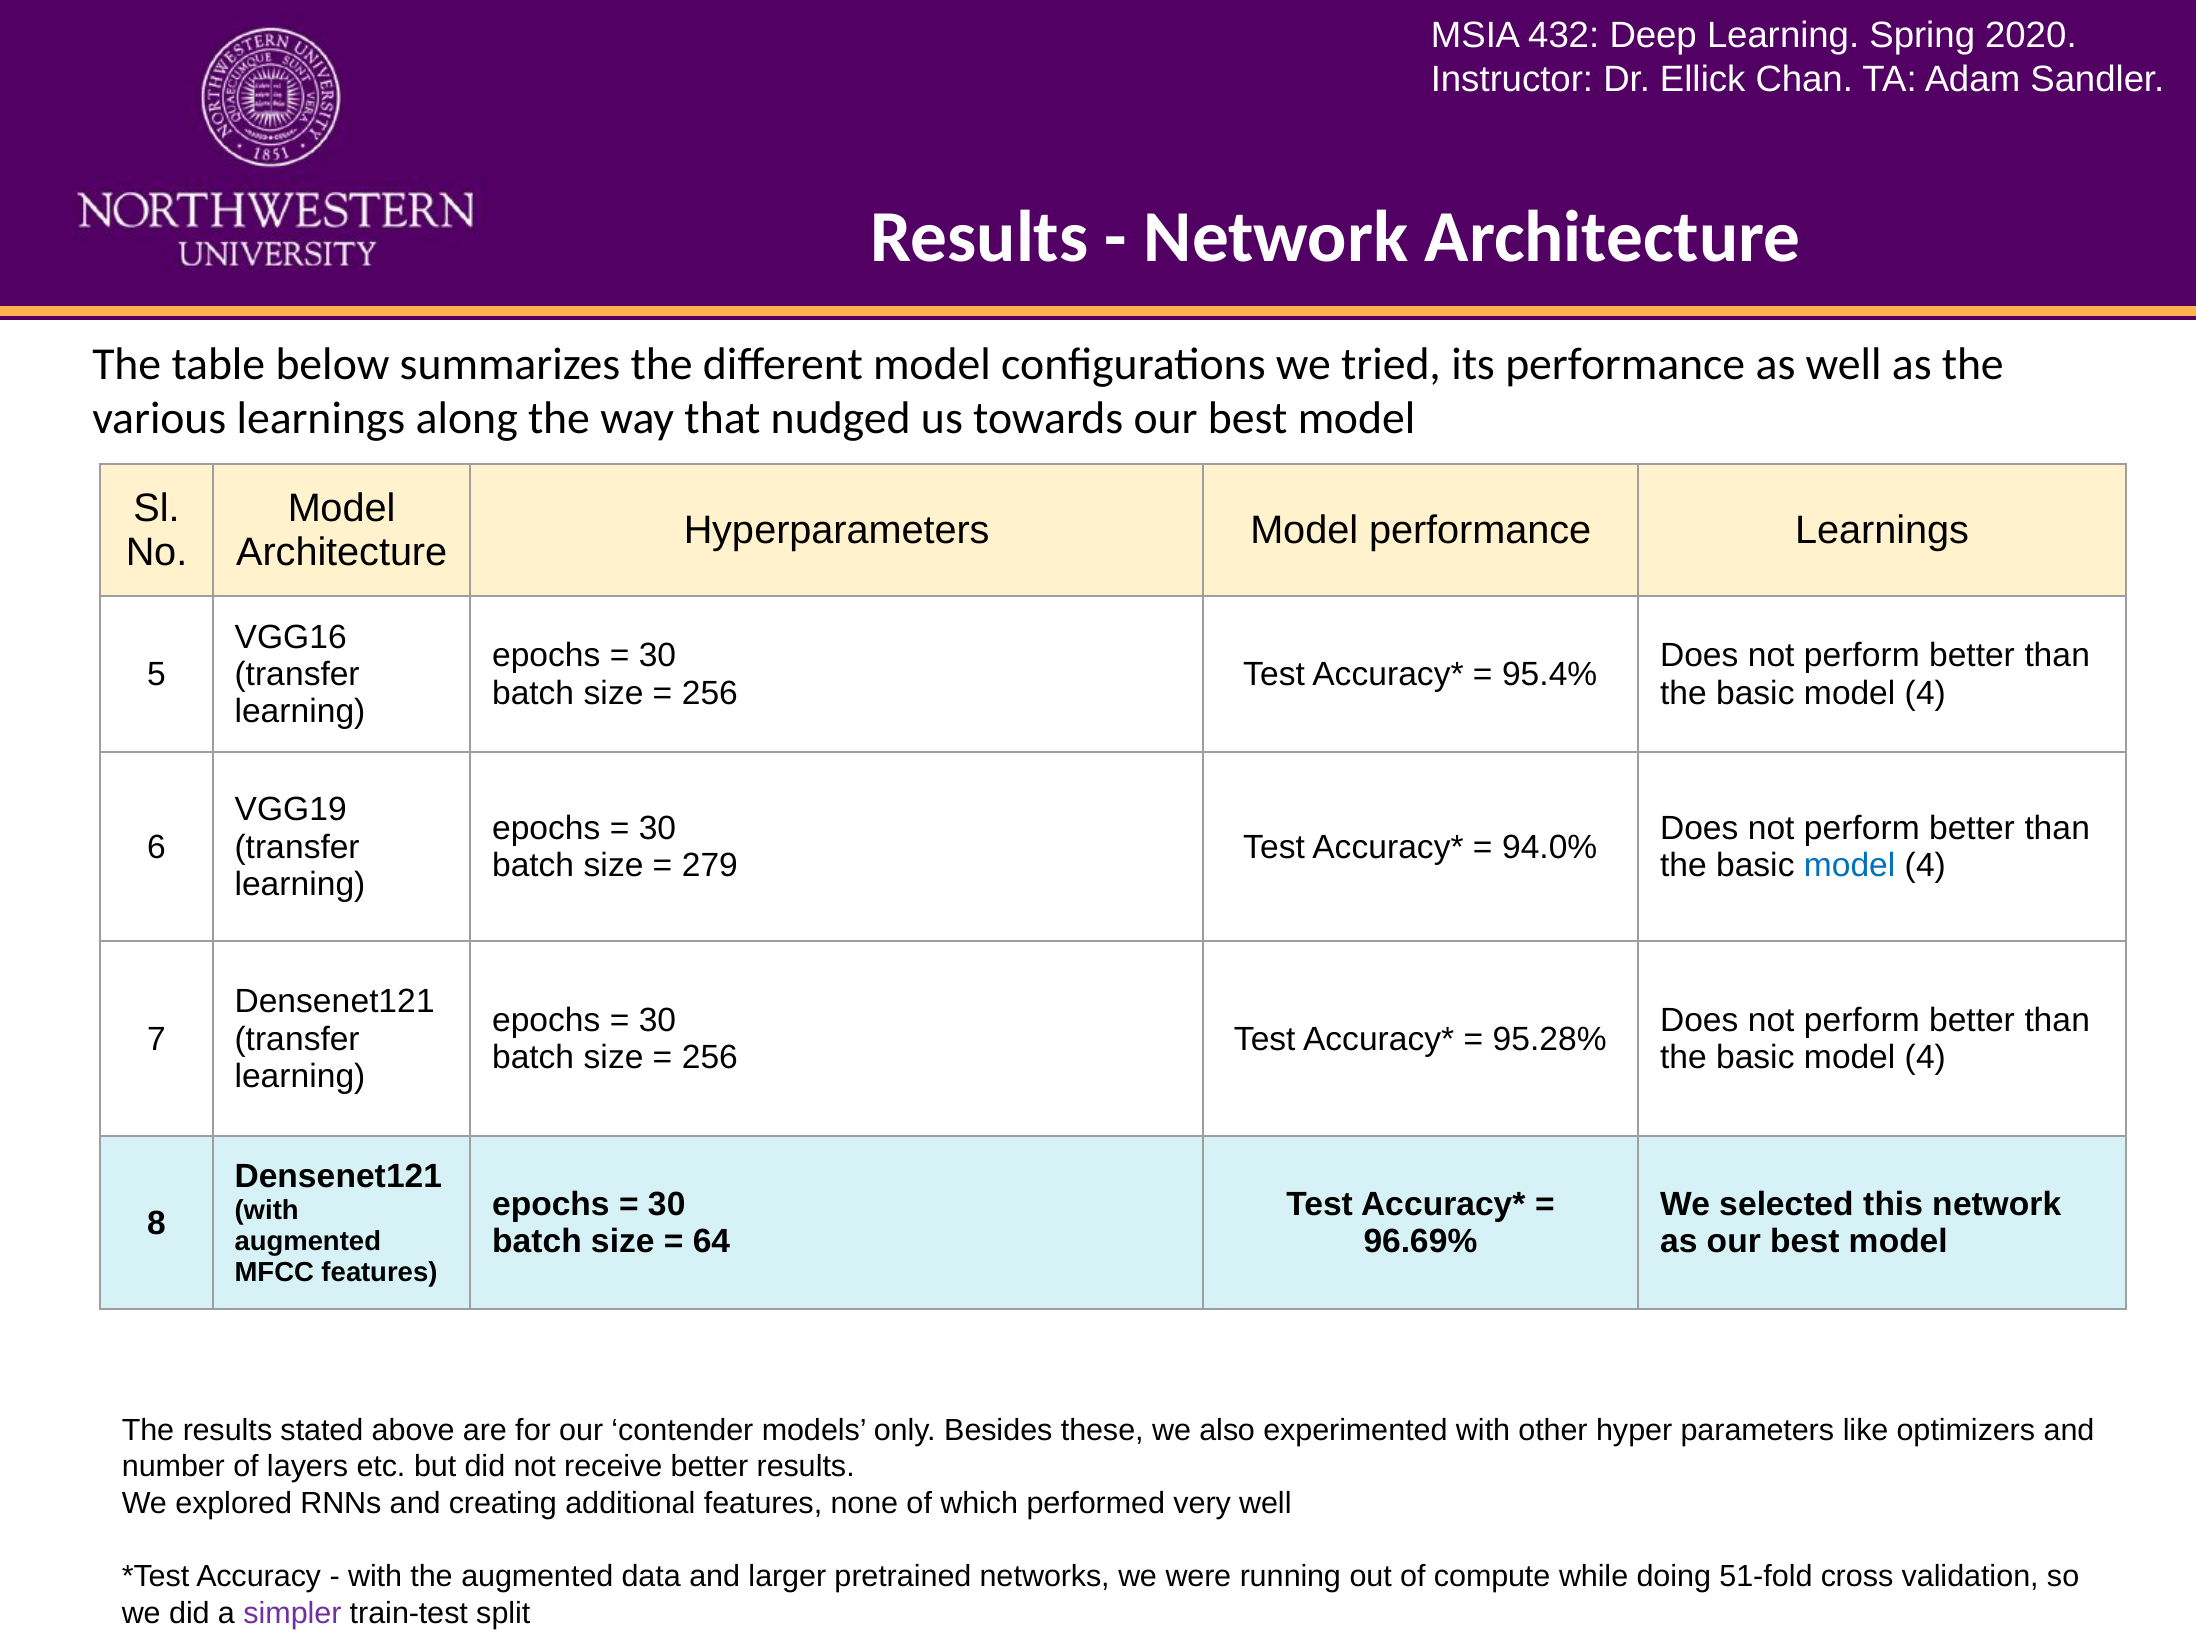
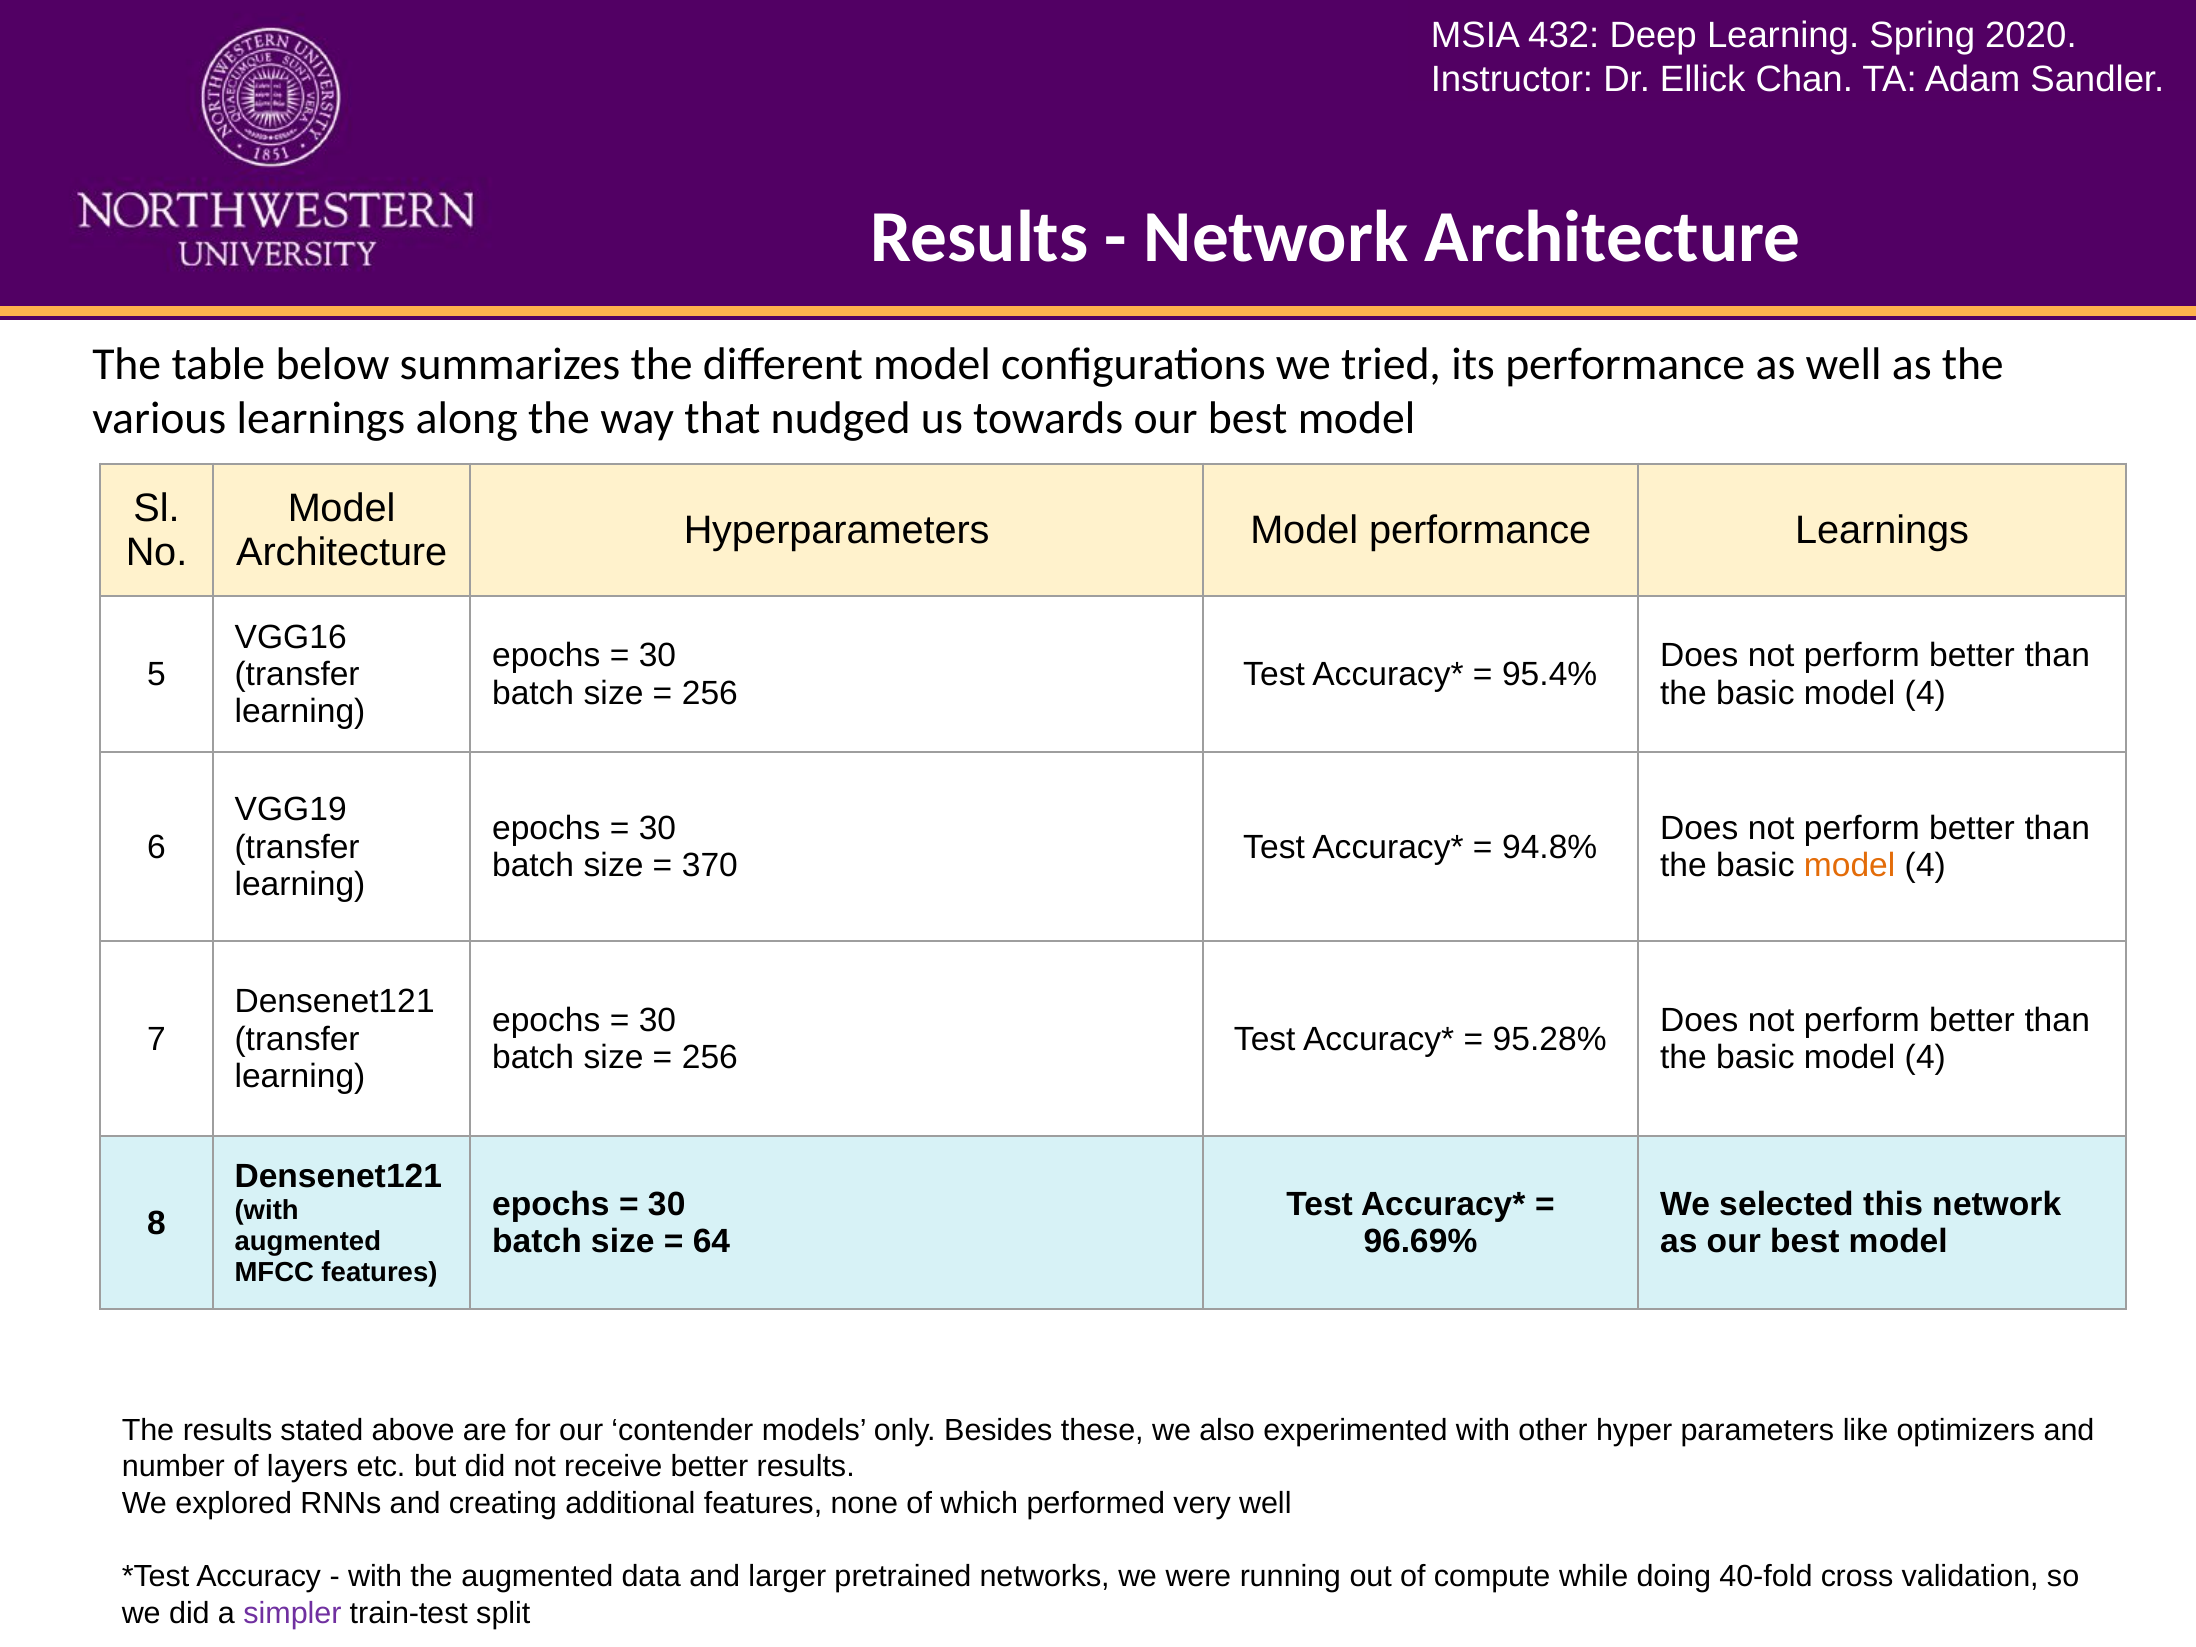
94.0%: 94.0% -> 94.8%
279: 279 -> 370
model at (1850, 866) colour: blue -> orange
51-fold: 51-fold -> 40-fold
